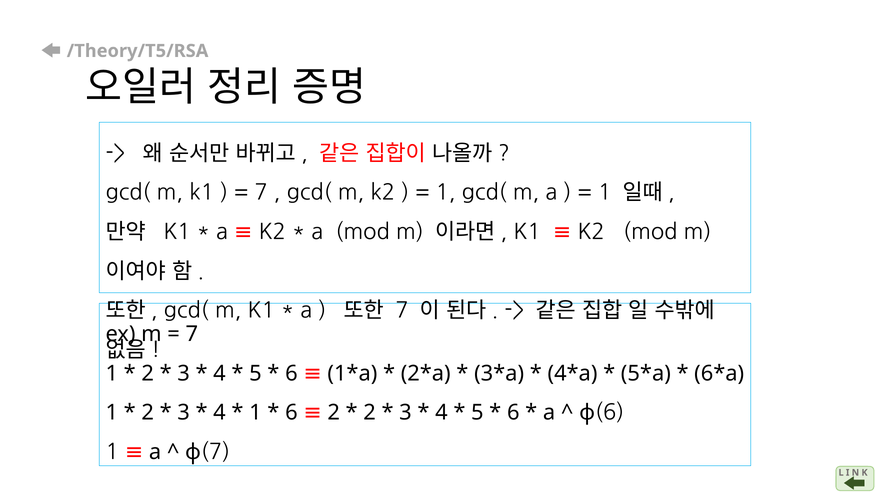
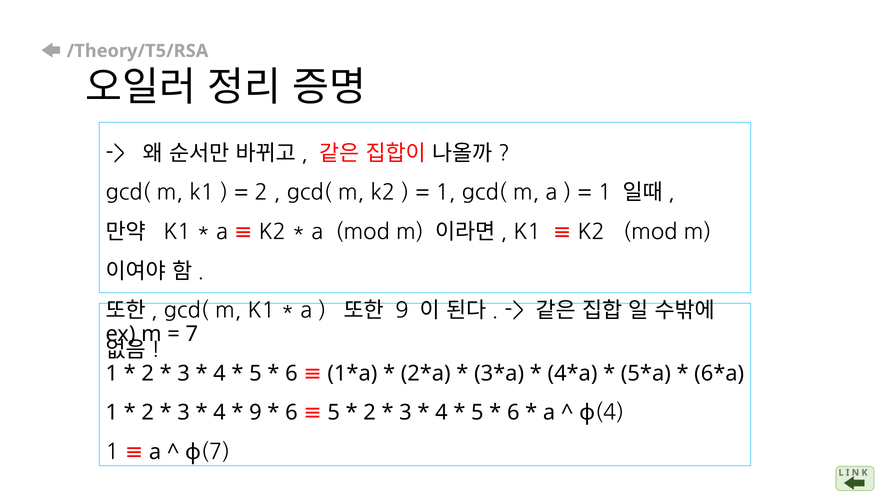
7 at (261, 193): 7 -> 2
7 at (402, 311): 7 -> 9
1 at (255, 413): 1 -> 9
2 at (334, 413): 2 -> 5
6 at (610, 413): 6 -> 4
